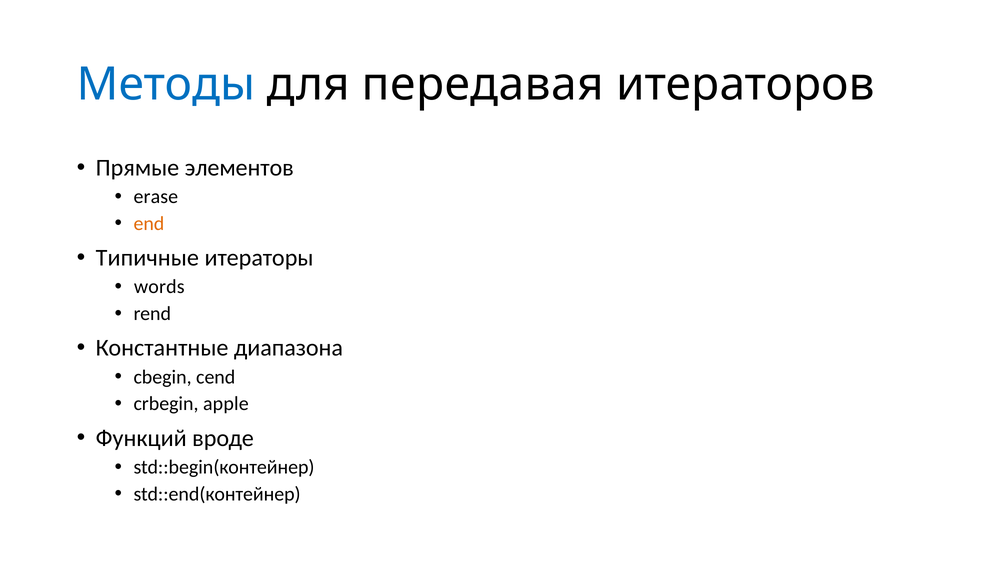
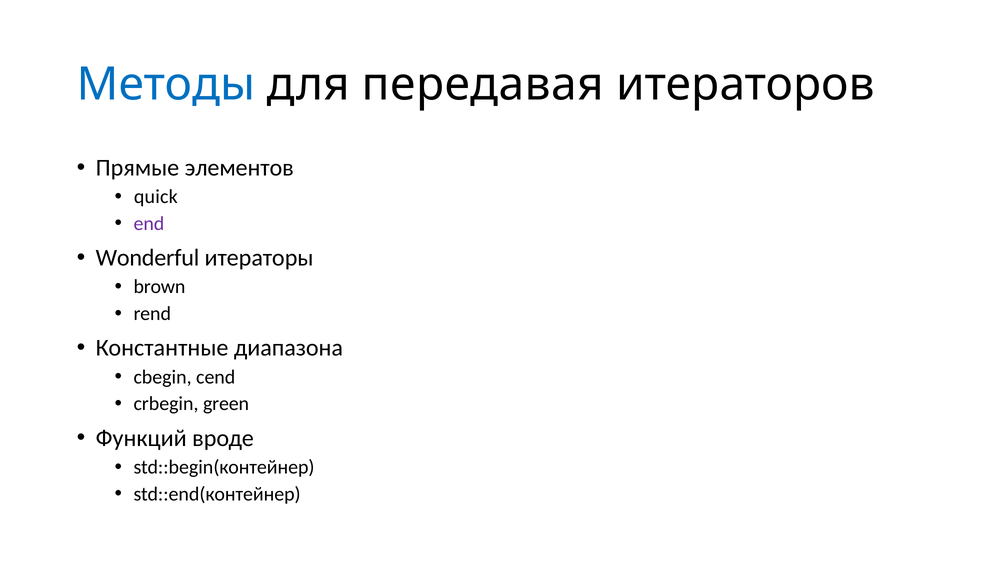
erase: erase -> quick
end colour: orange -> purple
Типичные: Типичные -> Wonderful
words: words -> brown
apple: apple -> green
